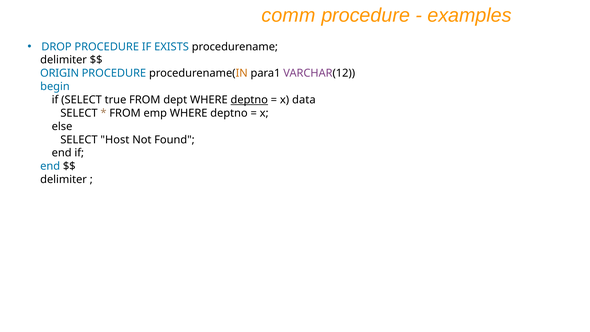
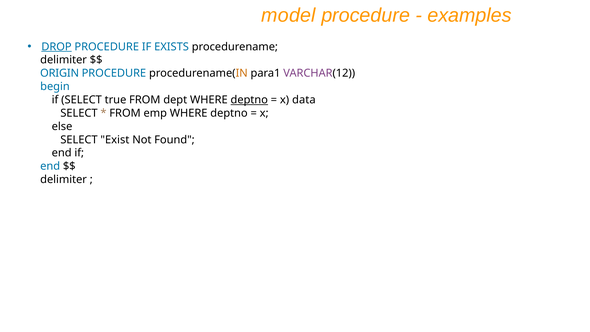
comm: comm -> model
DROP underline: none -> present
Host: Host -> Exist
